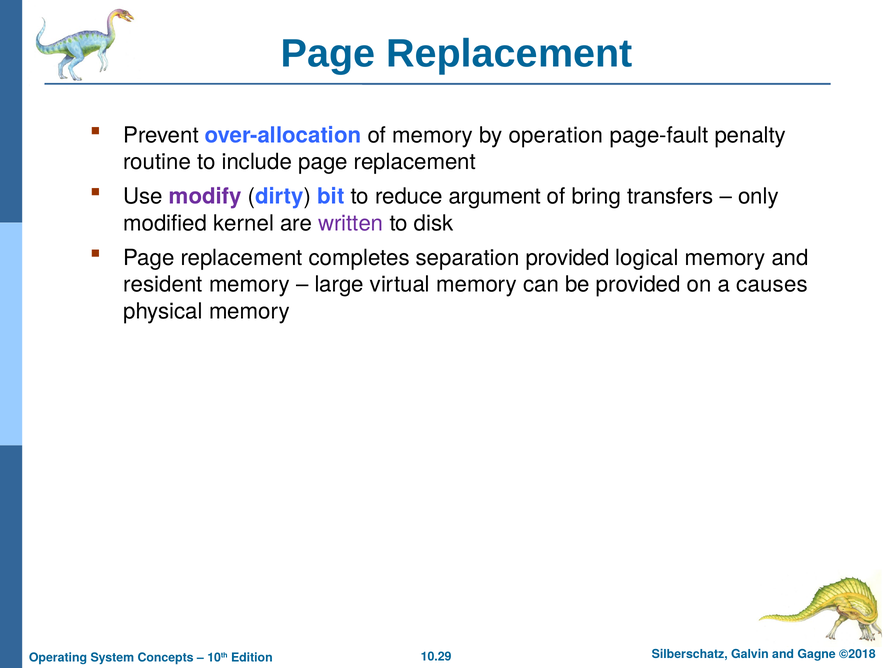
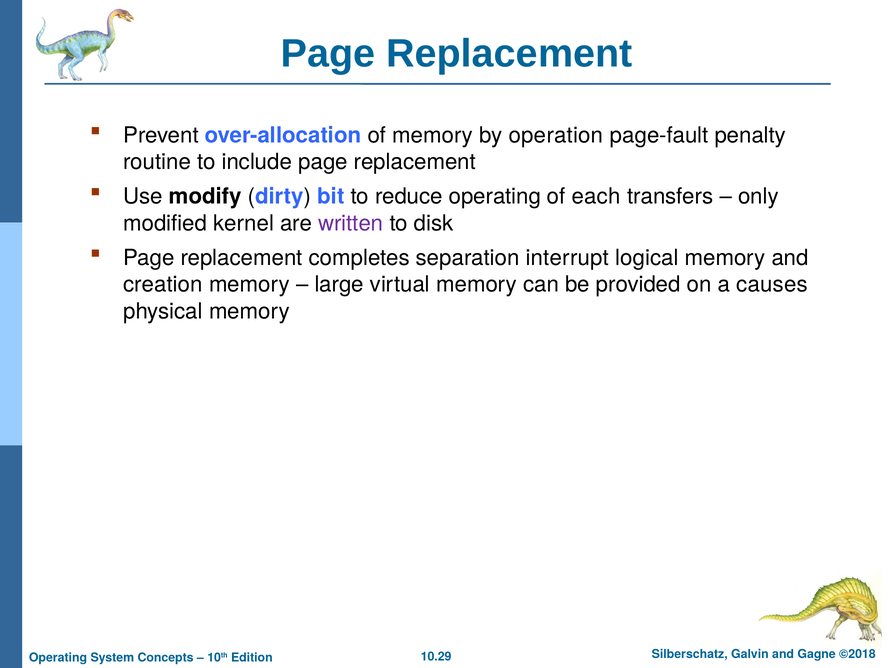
modify colour: purple -> black
reduce argument: argument -> operating
bring: bring -> each
separation provided: provided -> interrupt
resident: resident -> creation
